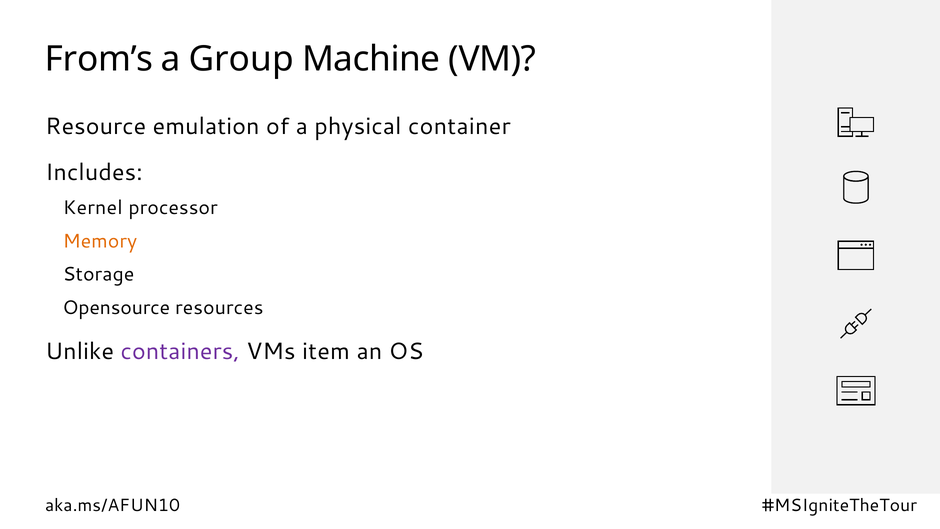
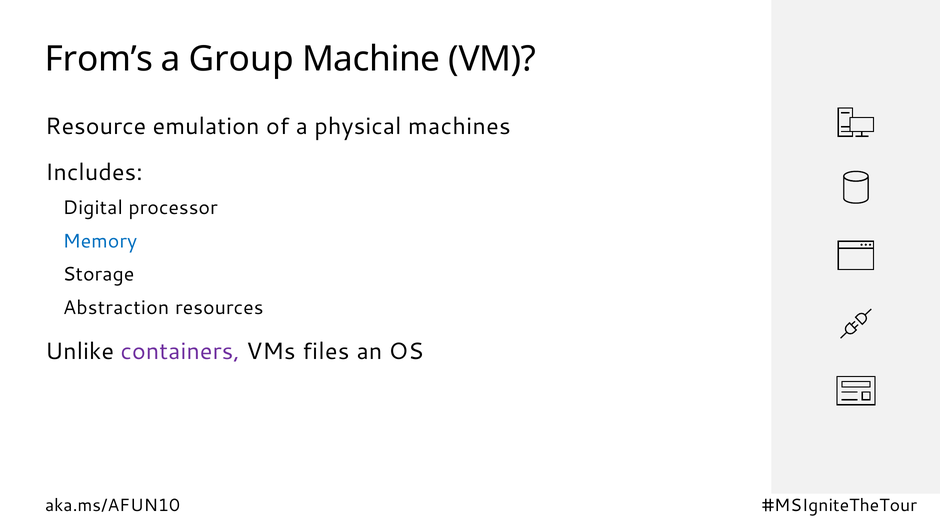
container: container -> machines
Kernel: Kernel -> Digital
Memory colour: orange -> blue
Opensource: Opensource -> Abstraction
item: item -> files
